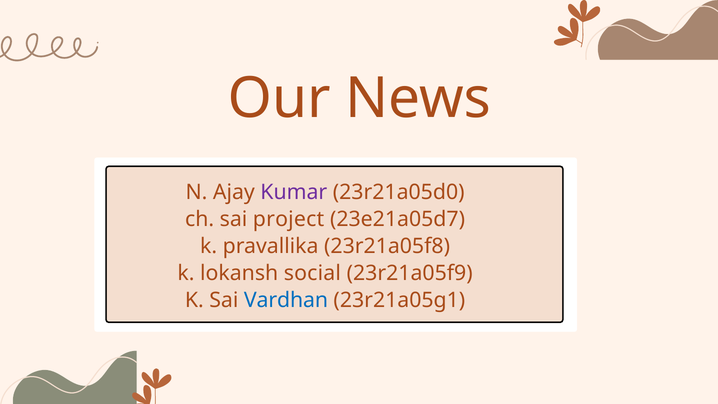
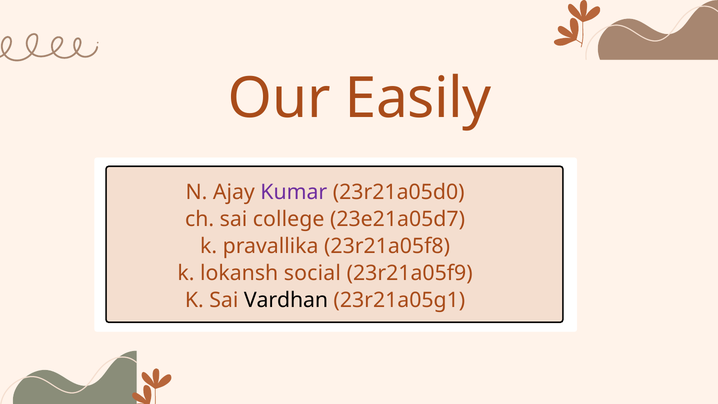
News: News -> Easily
project: project -> college
Vardhan colour: blue -> black
